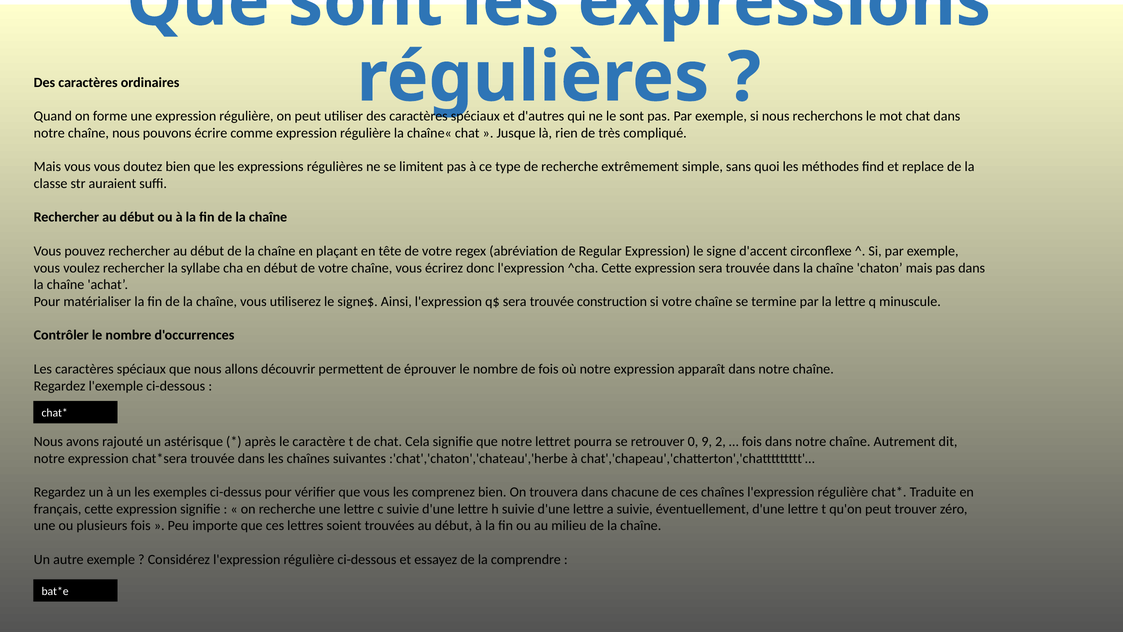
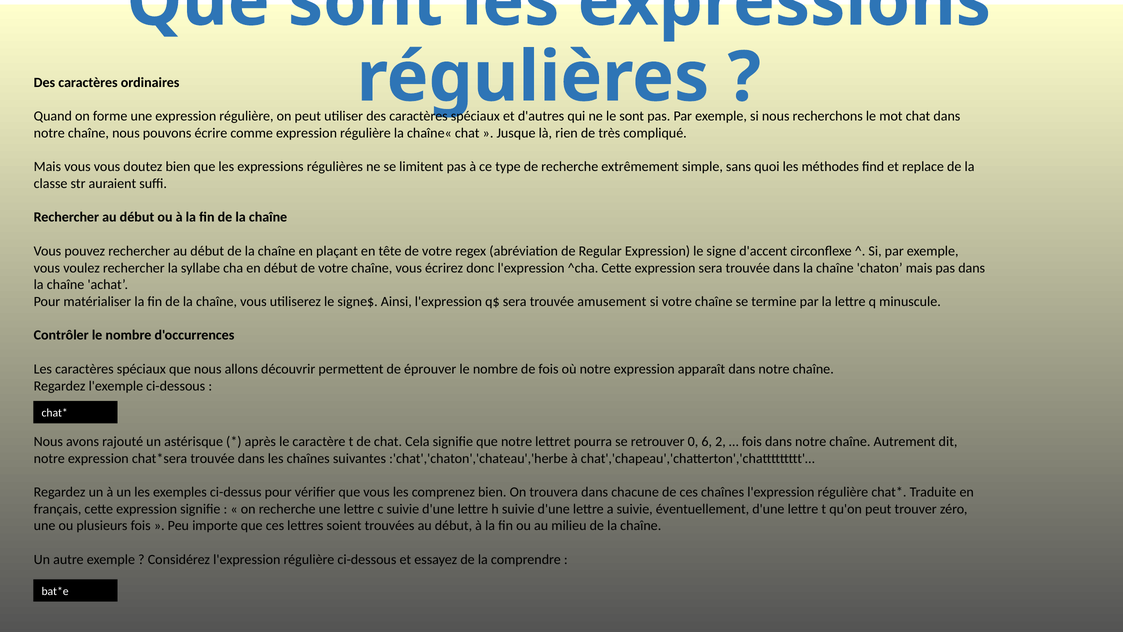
construction: construction -> amusement
9: 9 -> 6
